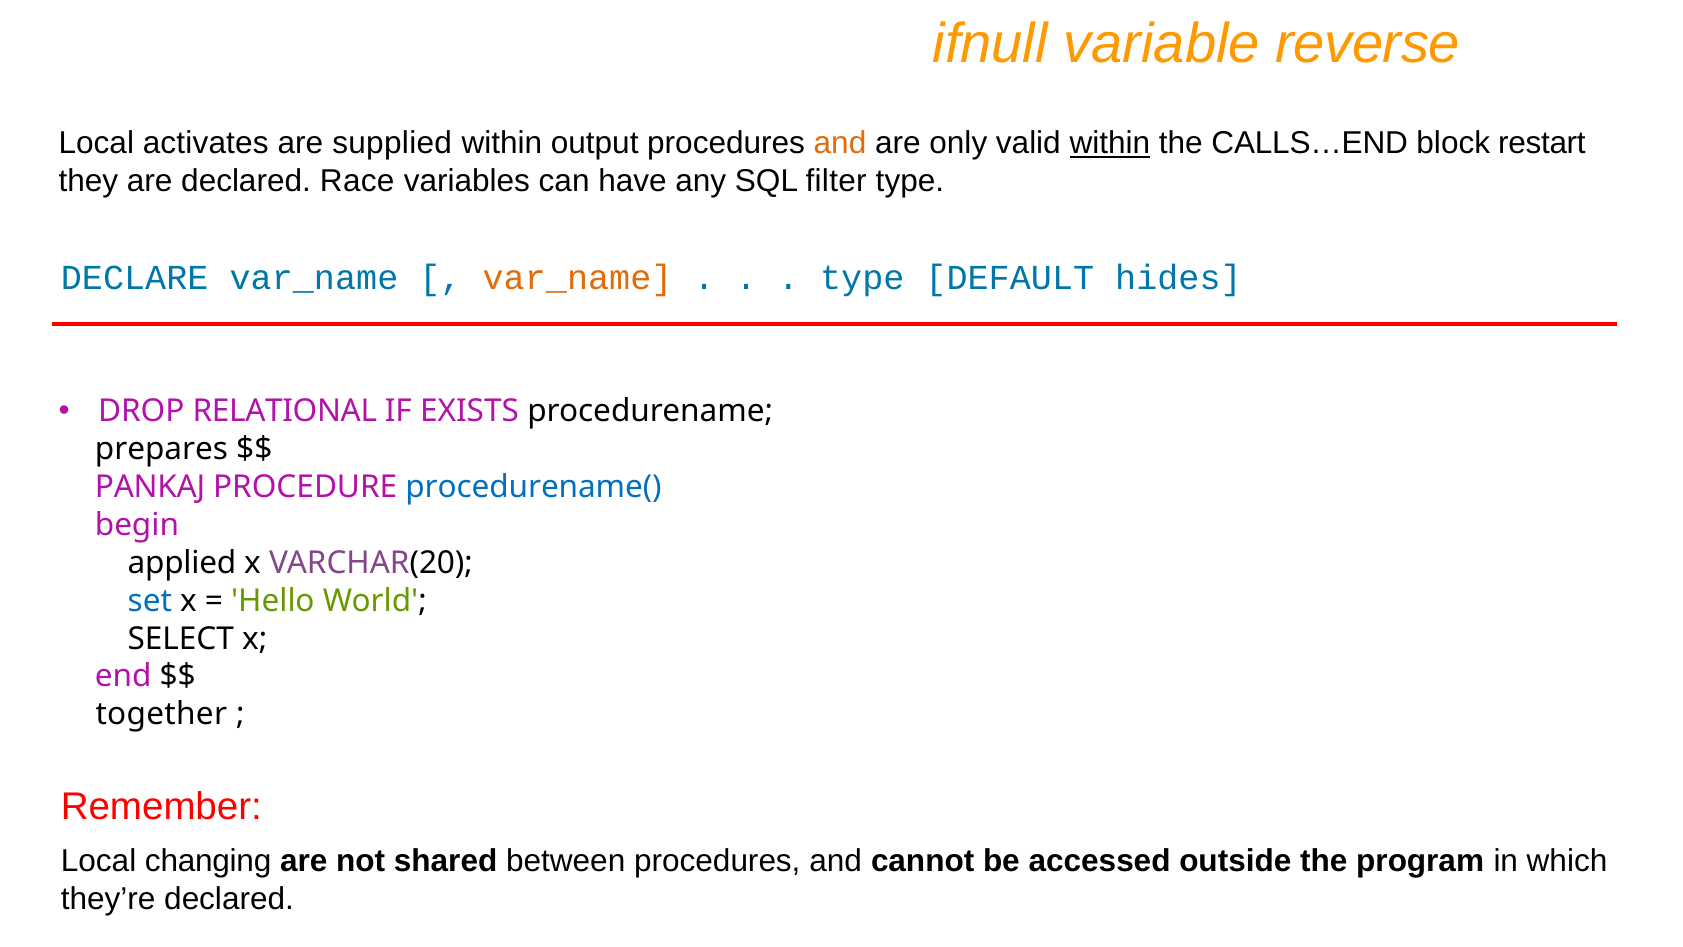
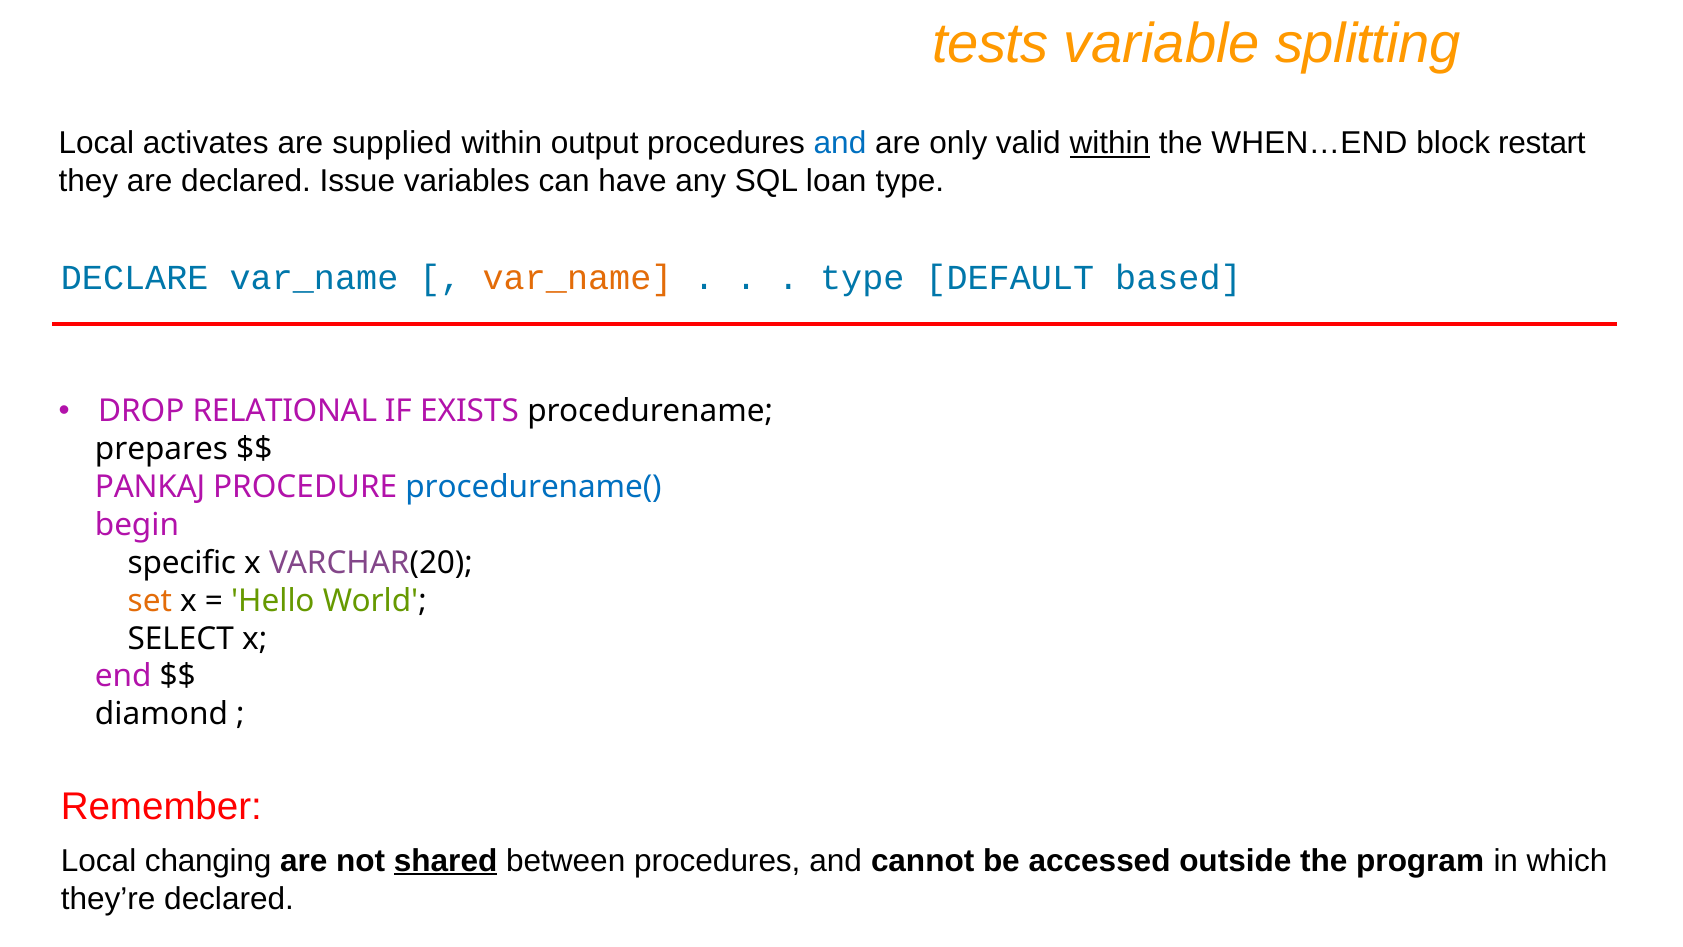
ifnull: ifnull -> tests
reverse: reverse -> splitting
and at (840, 143) colour: orange -> blue
CALLS…END: CALLS…END -> WHEN…END
Race: Race -> Issue
filter: filter -> loan
hides: hides -> based
applied: applied -> specific
set colour: blue -> orange
together: together -> diamond
shared underline: none -> present
